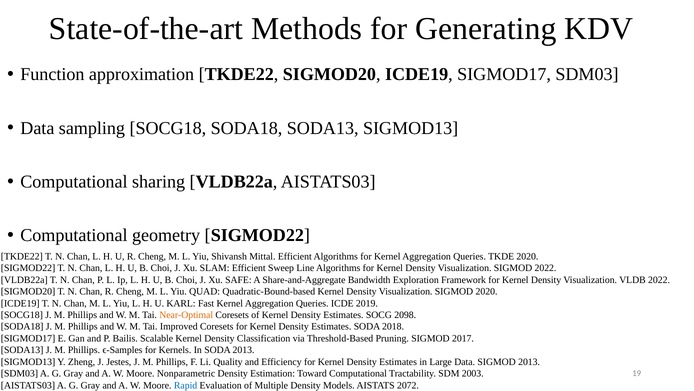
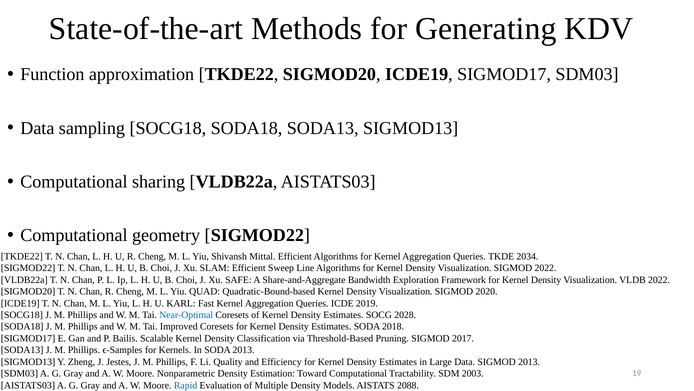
TKDE 2020: 2020 -> 2034
Near-Optimal colour: orange -> blue
2098: 2098 -> 2028
2072: 2072 -> 2088
